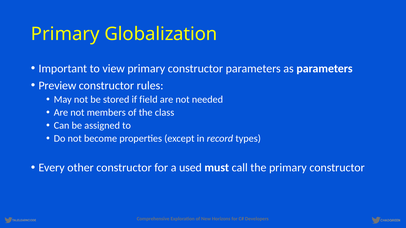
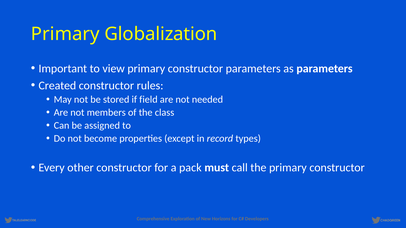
Preview: Preview -> Created
used: used -> pack
